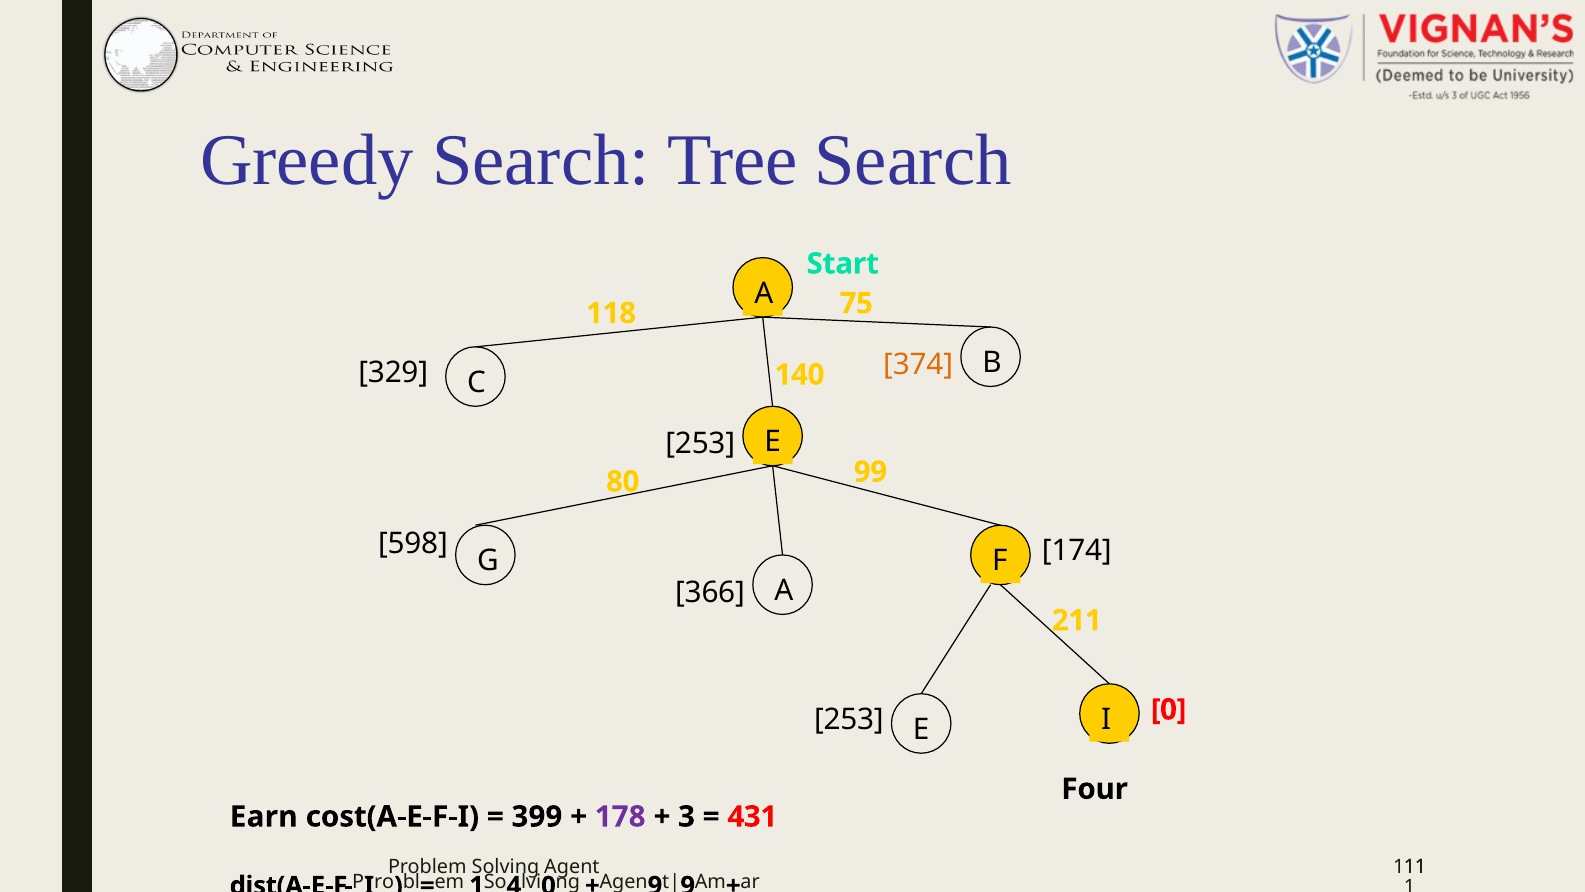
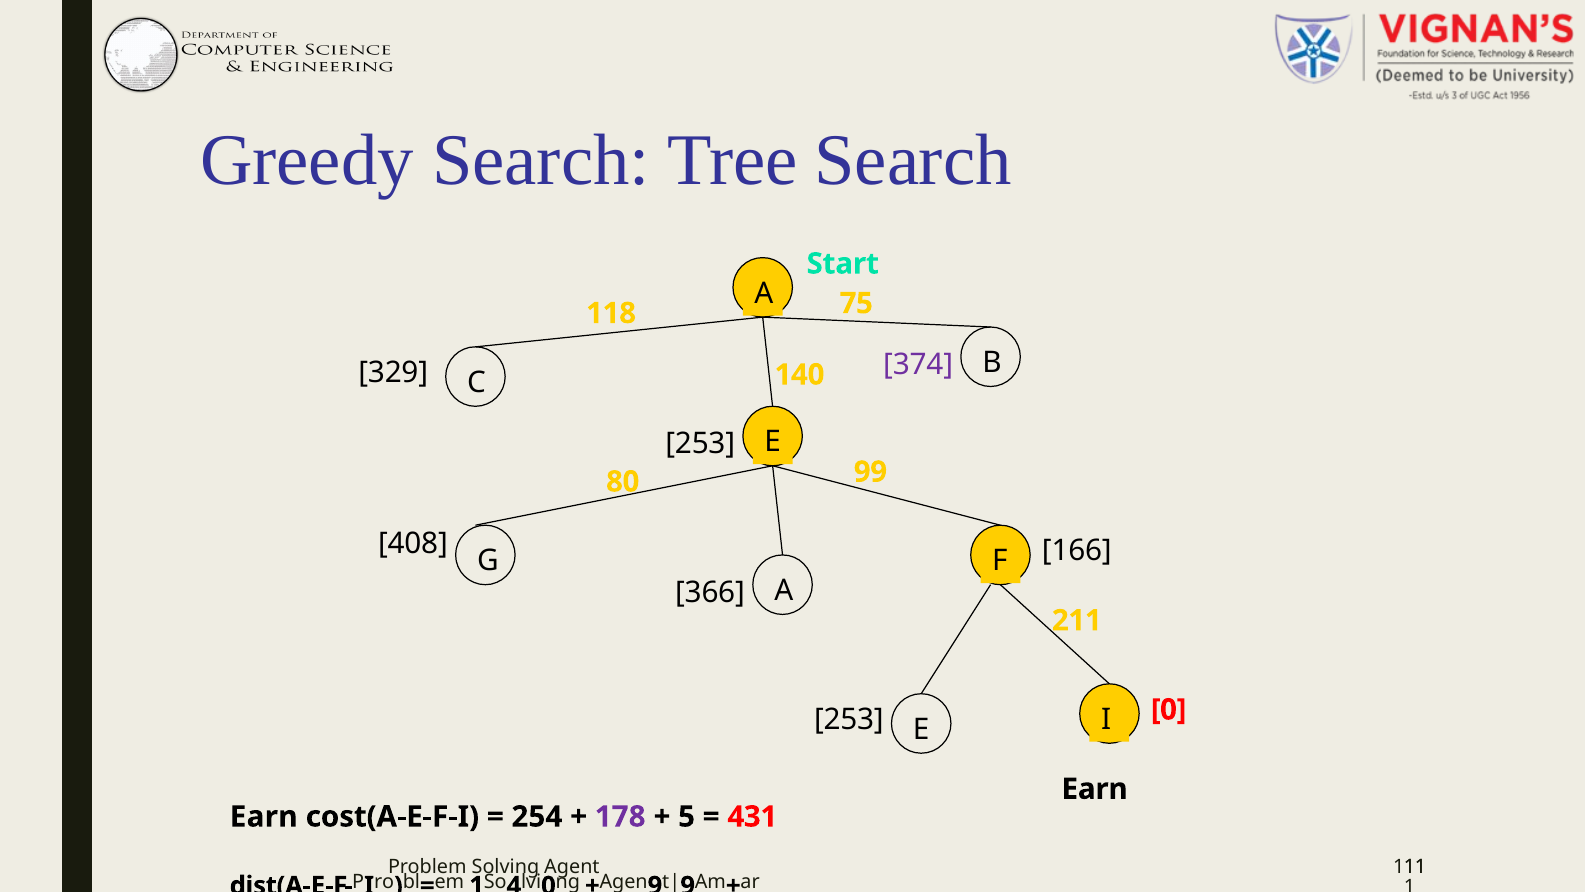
374 colour: orange -> purple
598: 598 -> 408
174: 174 -> 166
Four at (1095, 789): Four -> Earn
399: 399 -> 254
3: 3 -> 5
